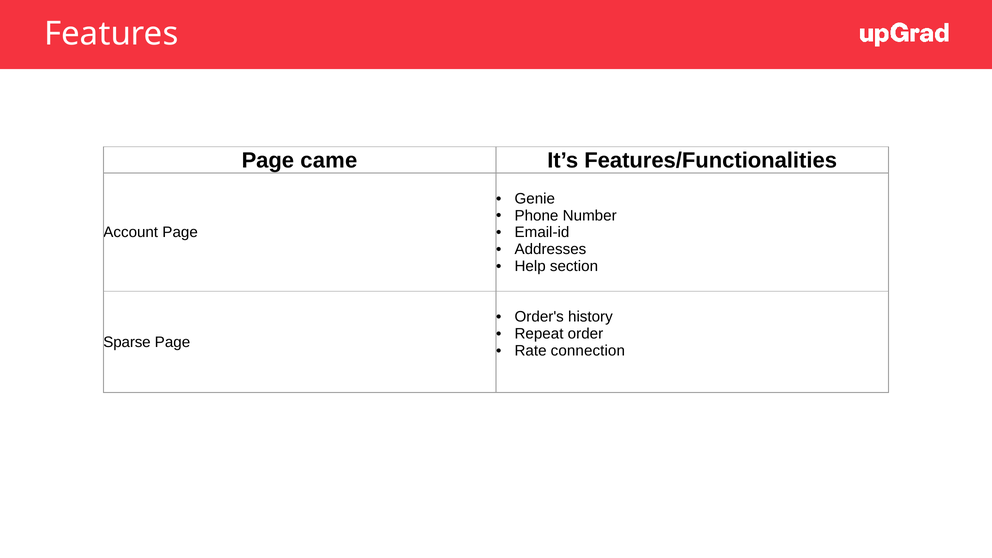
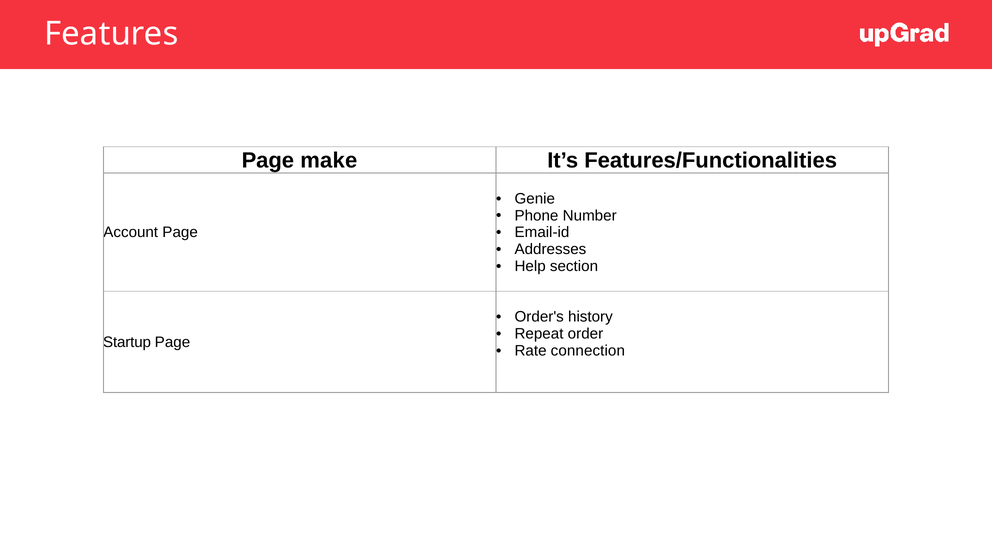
came: came -> make
Sparse: Sparse -> Startup
